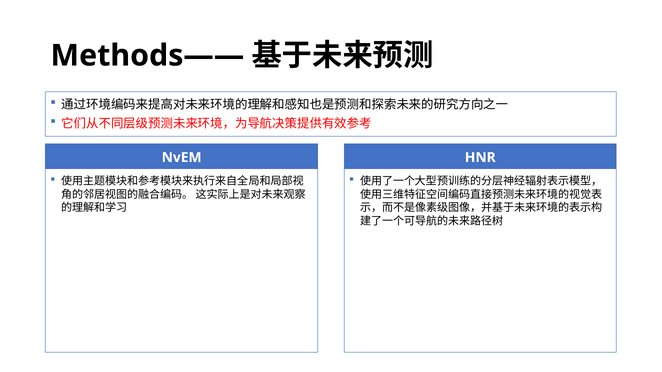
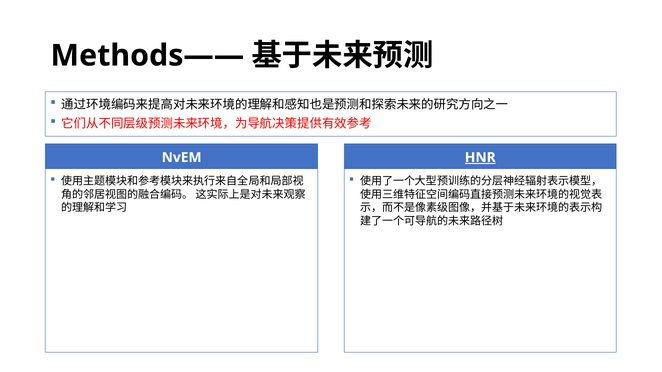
HNR underline: none -> present
